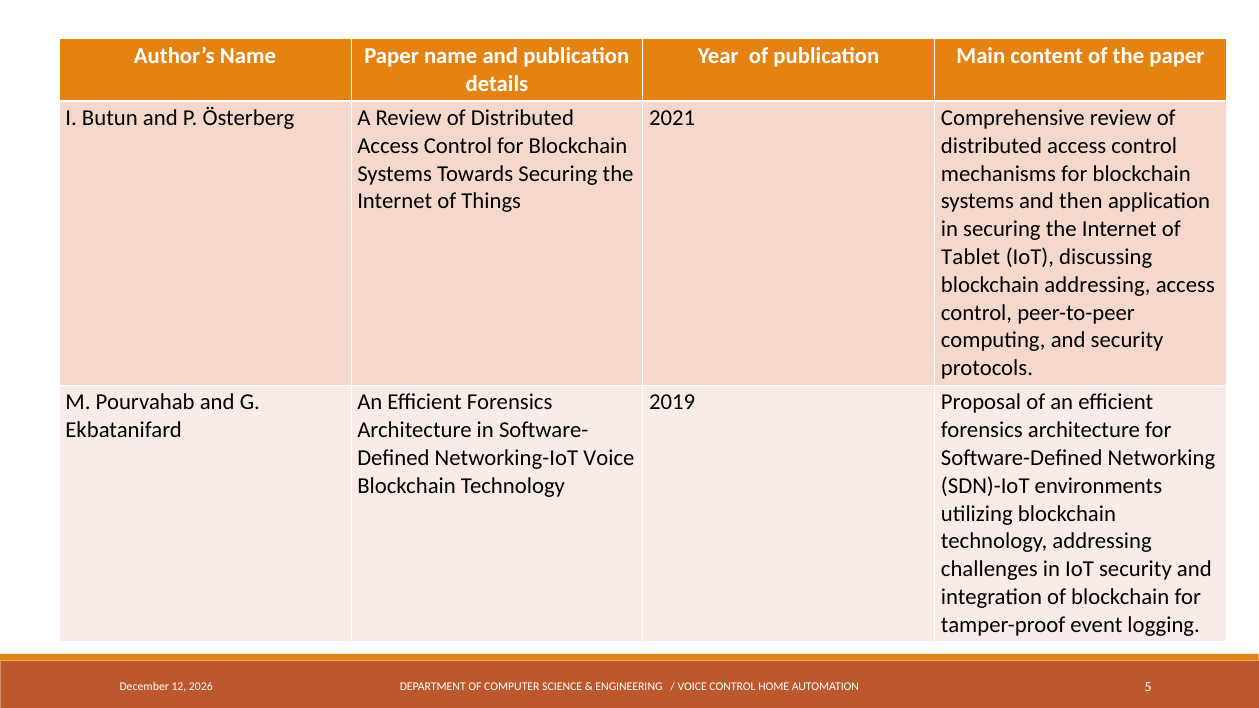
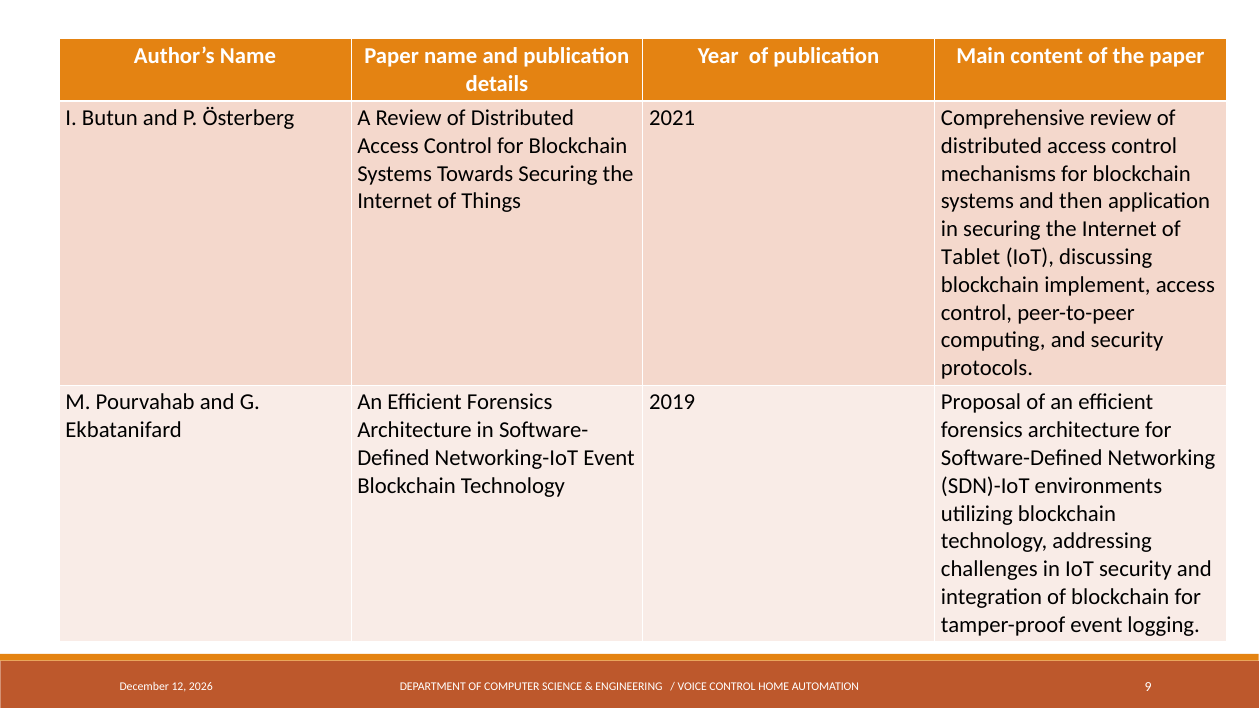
blockchain addressing: addressing -> implement
Networking-IoT Voice: Voice -> Event
5: 5 -> 9
